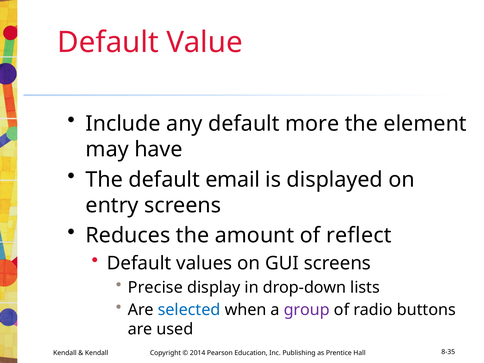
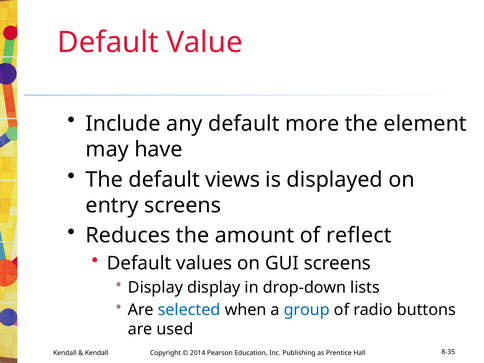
email: email -> views
Precise at (155, 287): Precise -> Display
group colour: purple -> blue
